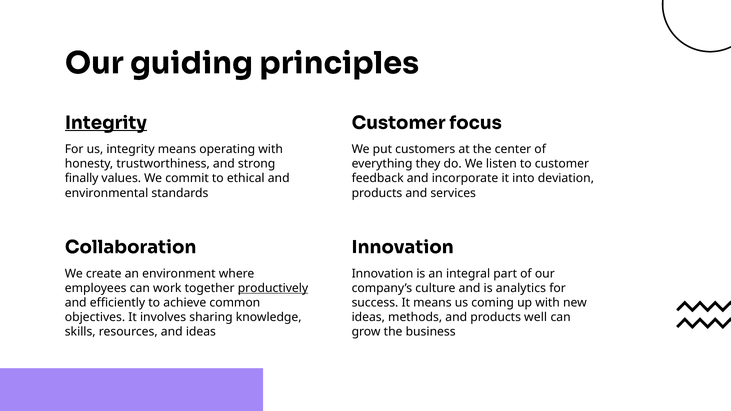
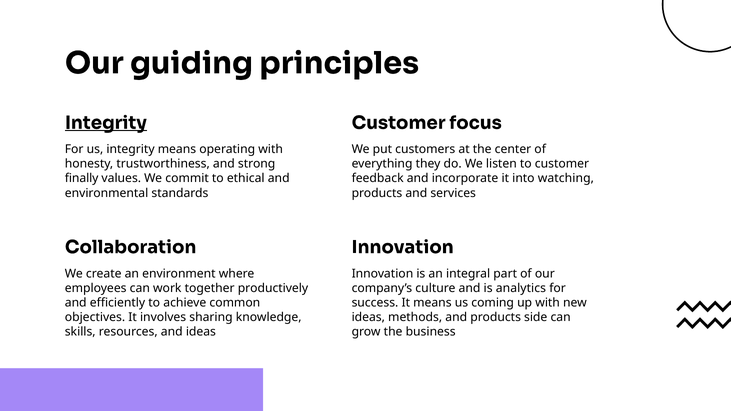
deviation: deviation -> watching
productively underline: present -> none
well: well -> side
